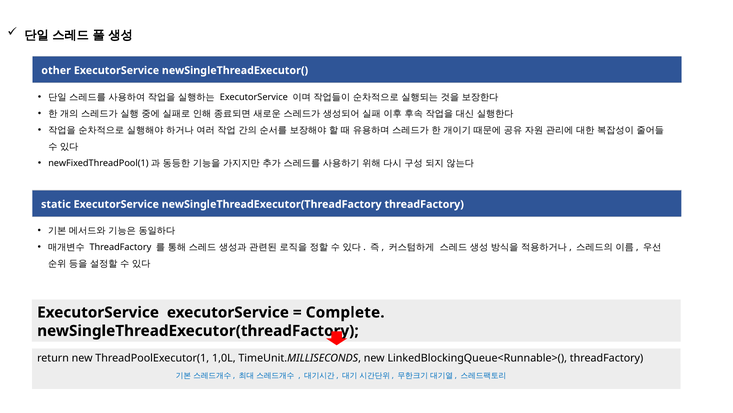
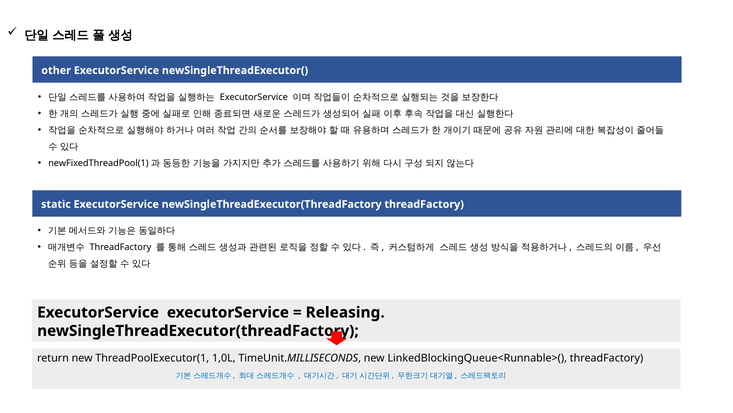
Complete: Complete -> Releasing
